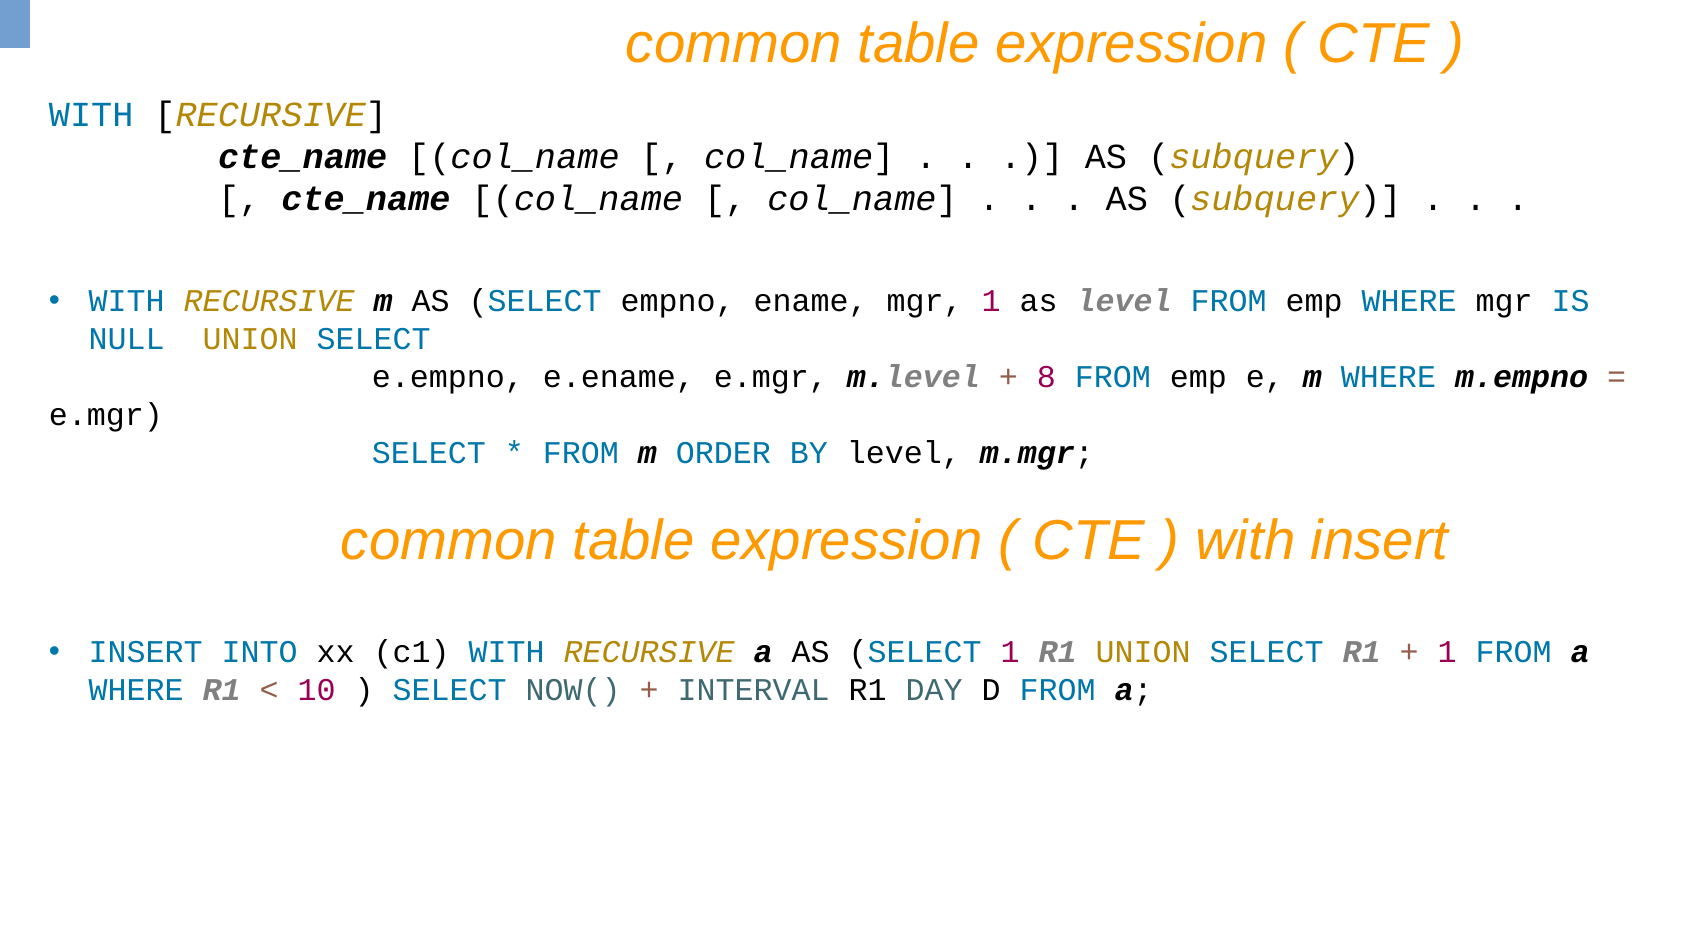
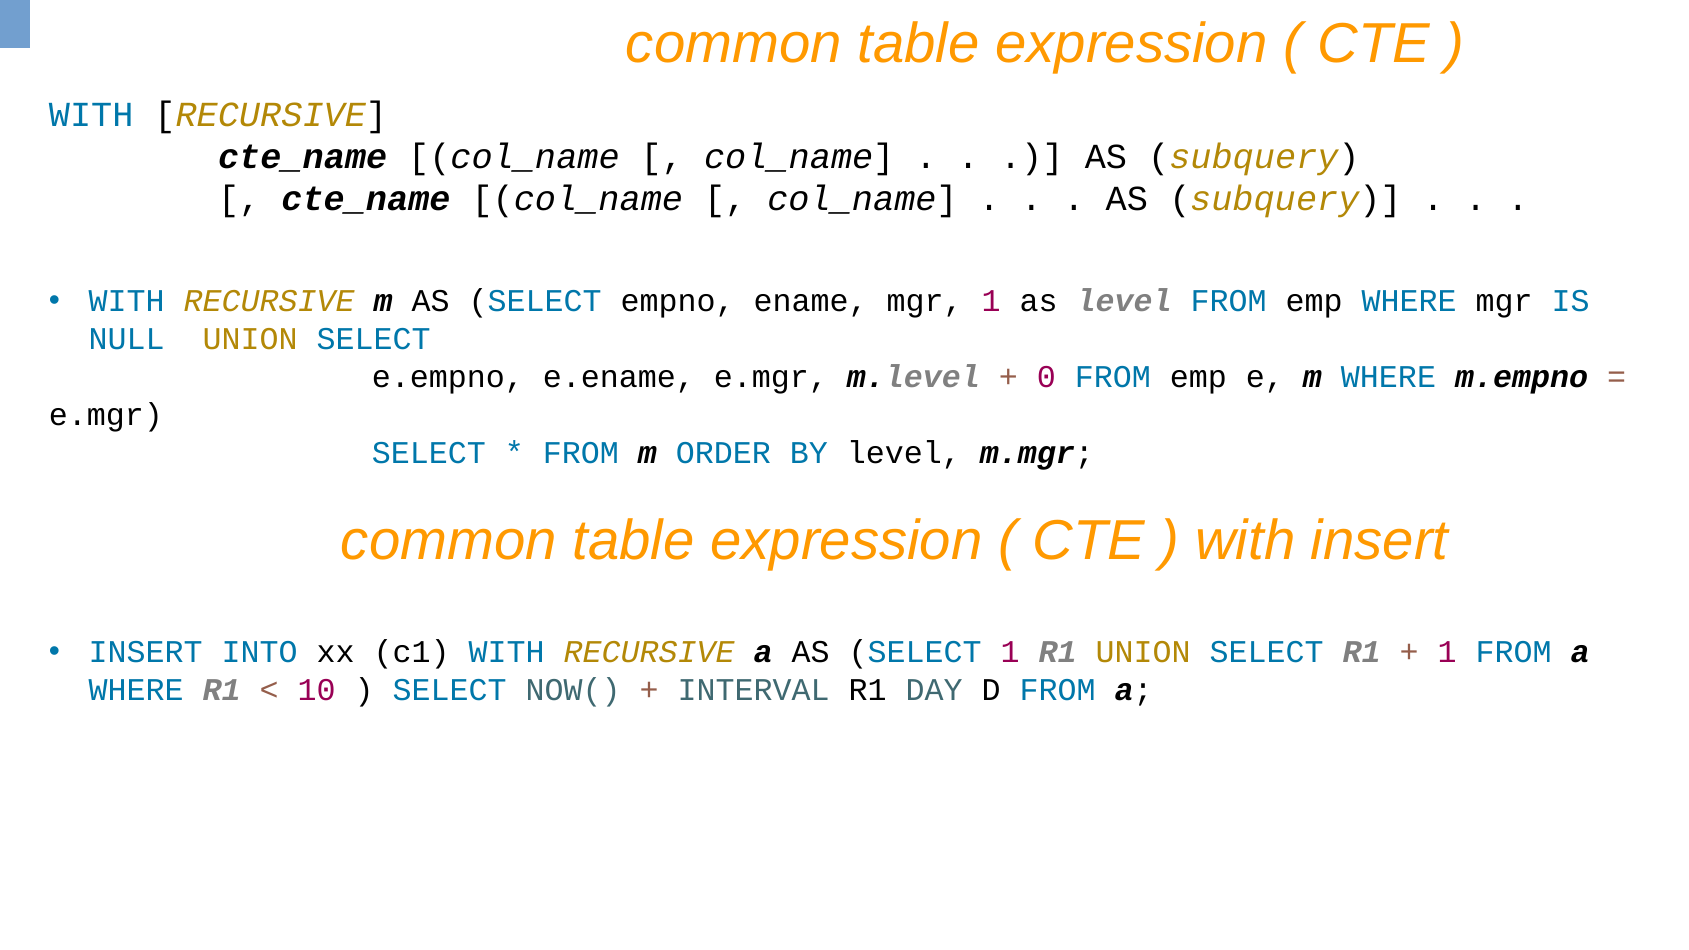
8: 8 -> 0
